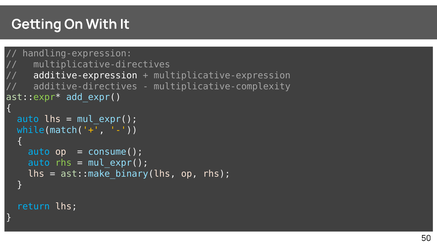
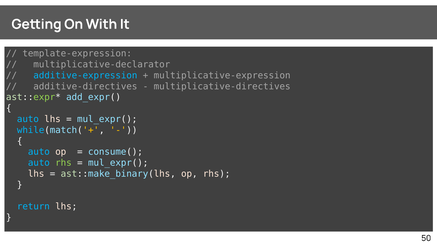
handling-expression: handling-expression -> template-expression
multiplicative-directives: multiplicative-directives -> multiplicative-declarator
additive-expression colour: white -> light blue
multiplicative-complexity: multiplicative-complexity -> multiplicative-directives
